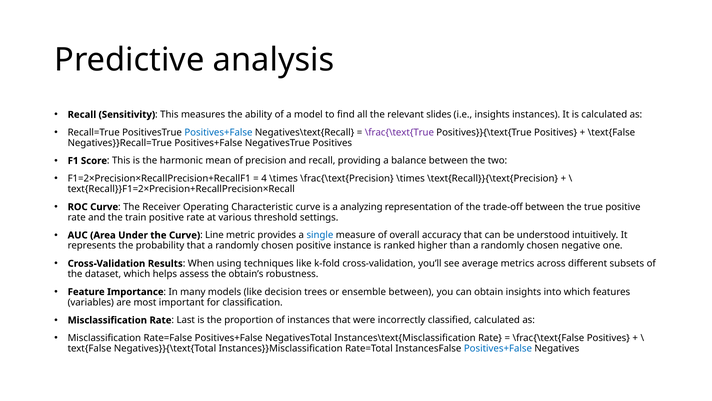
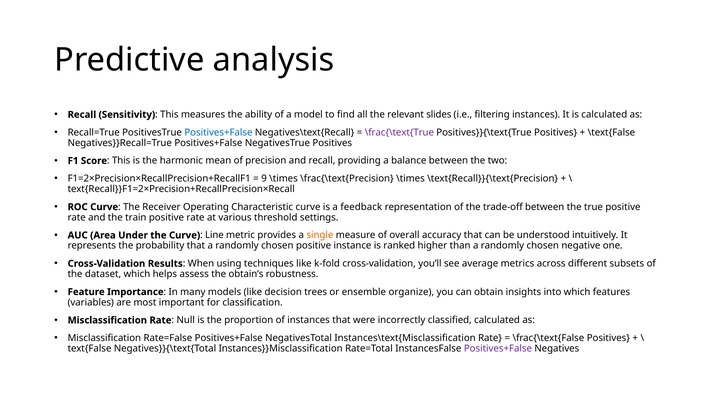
i.e insights: insights -> filtering
4: 4 -> 9
analyzing: analyzing -> feedback
single colour: blue -> orange
ensemble between: between -> organize
Last: Last -> Null
Positives+False at (498, 348) colour: blue -> purple
